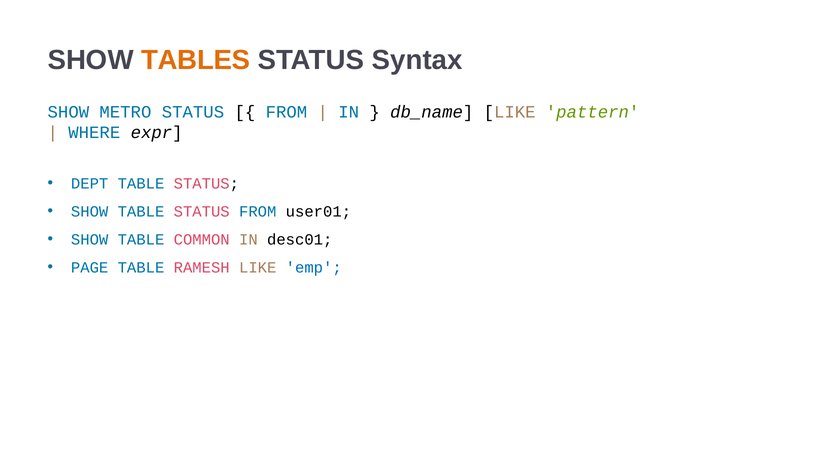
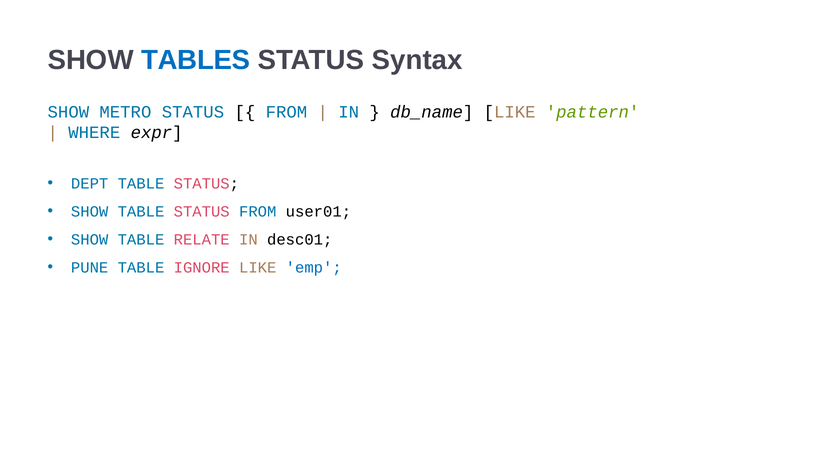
TABLES colour: orange -> blue
COMMON: COMMON -> RELATE
PAGE: PAGE -> PUNE
RAMESH: RAMESH -> IGNORE
